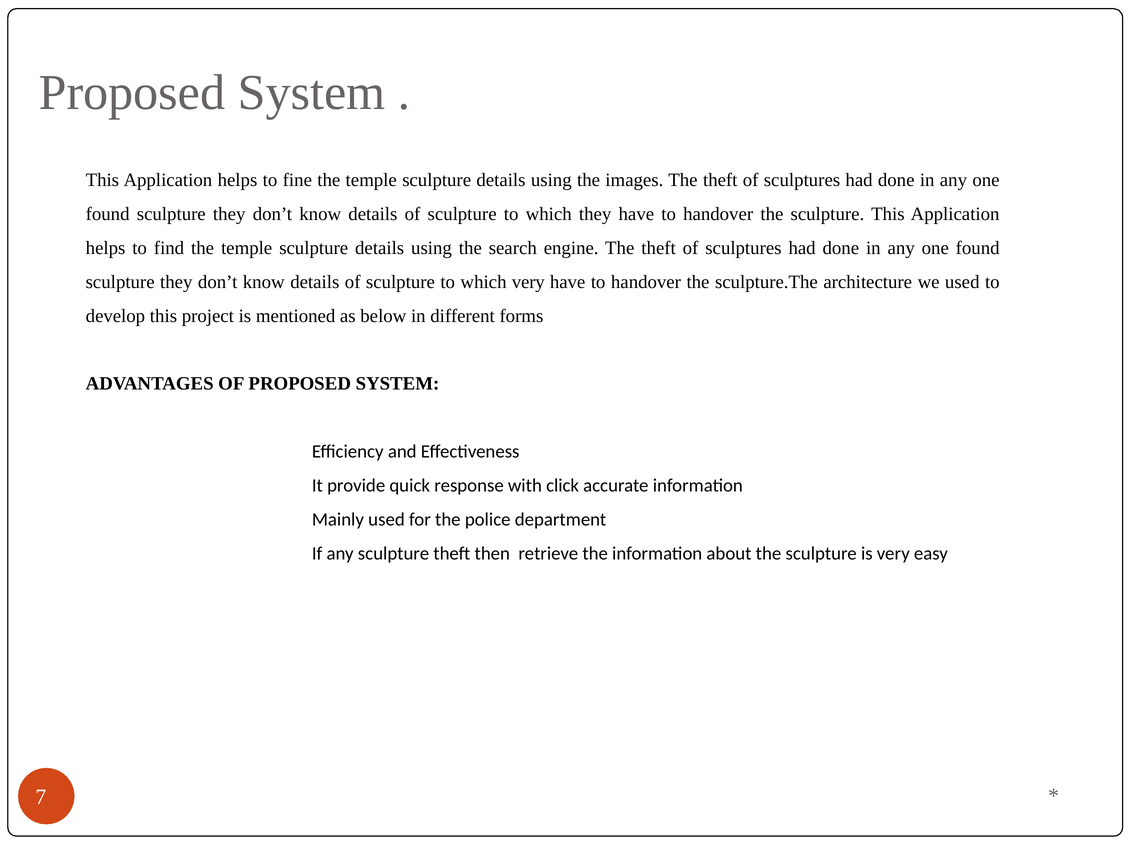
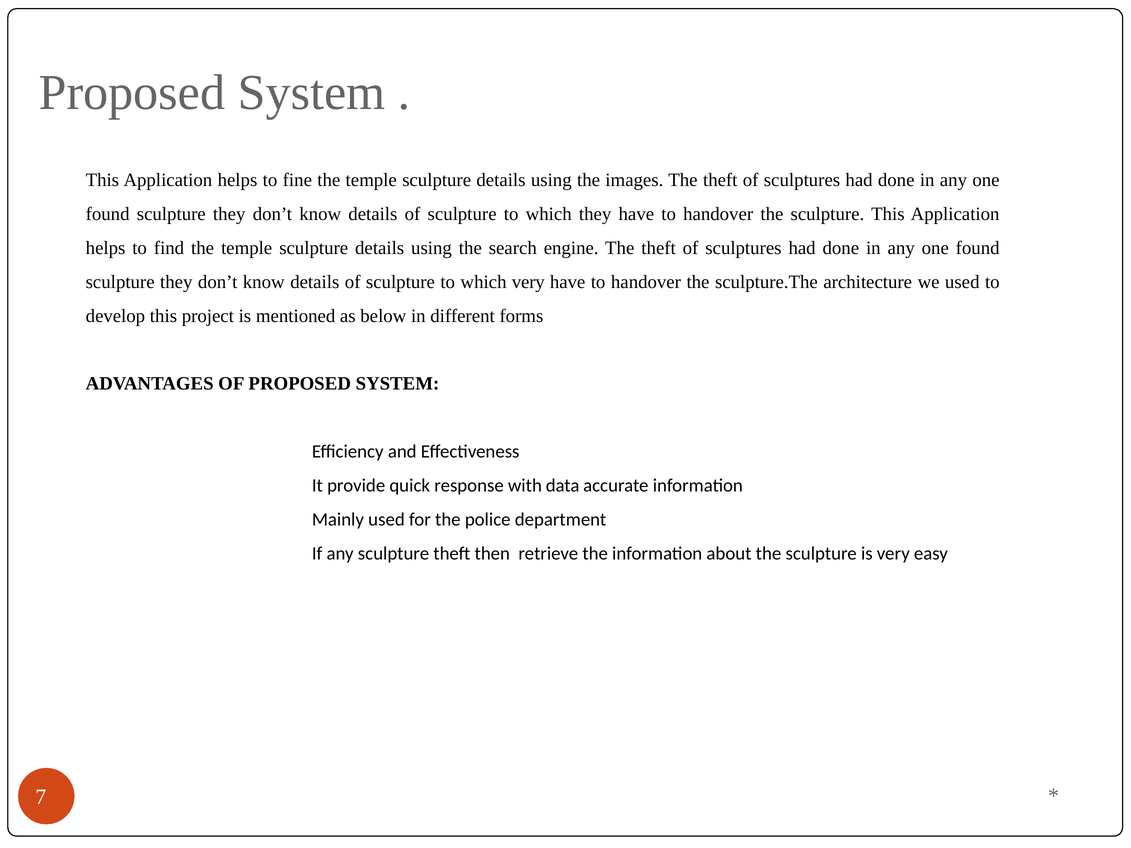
click: click -> data
